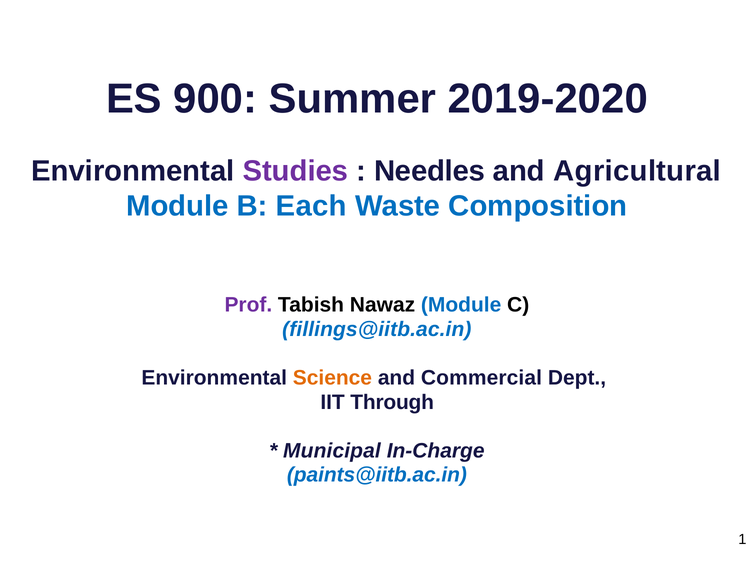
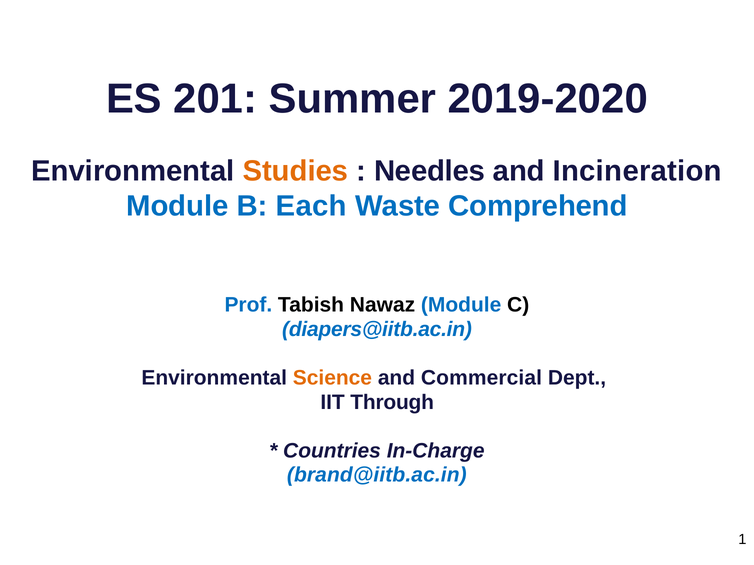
900: 900 -> 201
Studies colour: purple -> orange
Agricultural: Agricultural -> Incineration
Composition: Composition -> Comprehend
Prof colour: purple -> blue
fillings@iitb.ac.in: fillings@iitb.ac.in -> diapers@iitb.ac.in
Municipal: Municipal -> Countries
paints@iitb.ac.in: paints@iitb.ac.in -> brand@iitb.ac.in
